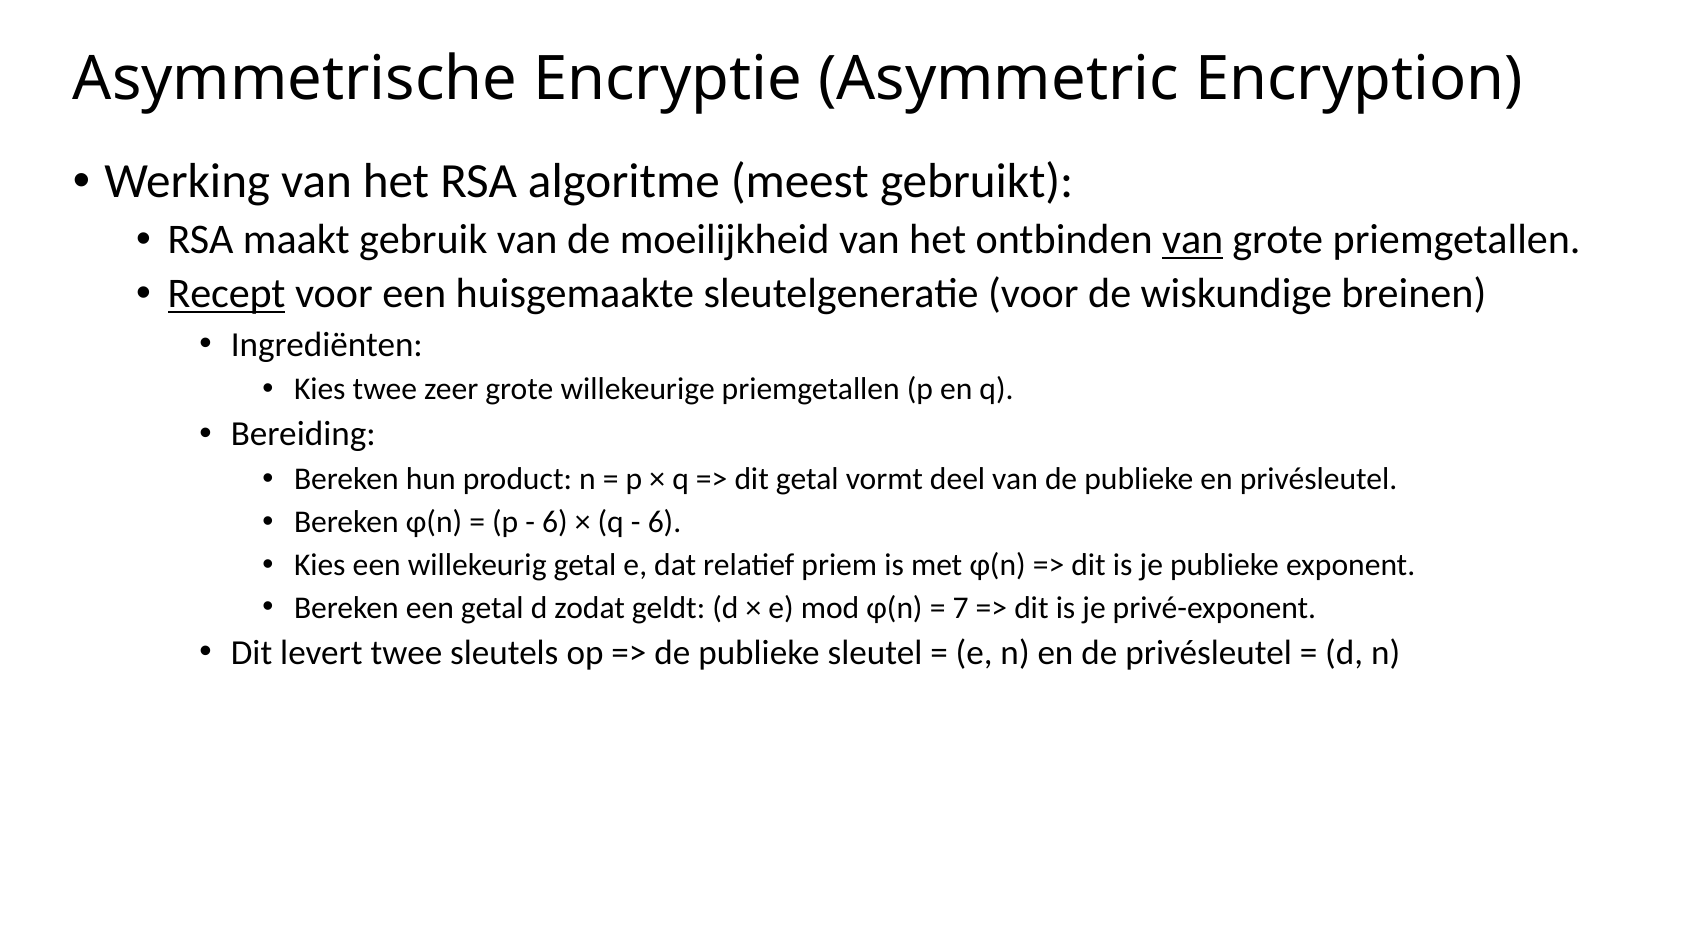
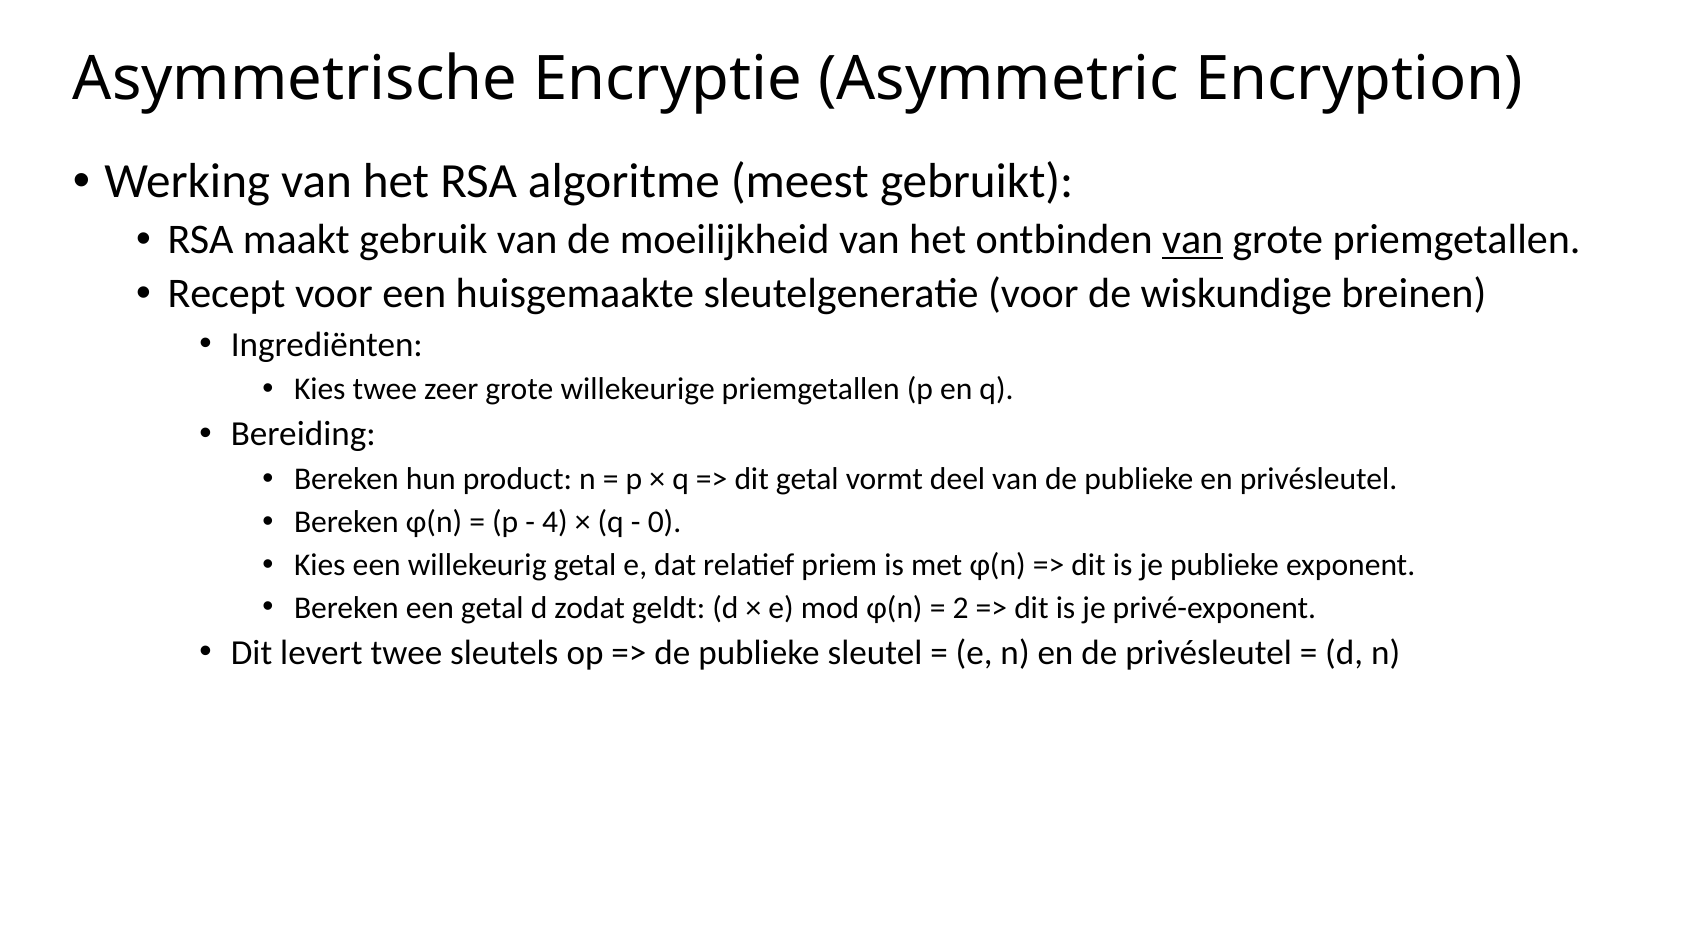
Recept underline: present -> none
6 at (555, 522): 6 -> 4
6 at (665, 522): 6 -> 0
7: 7 -> 2
